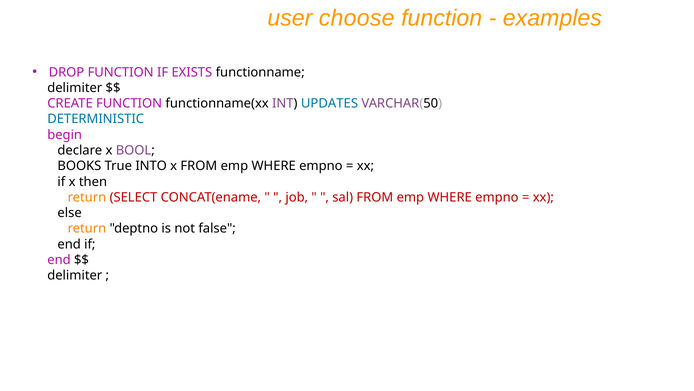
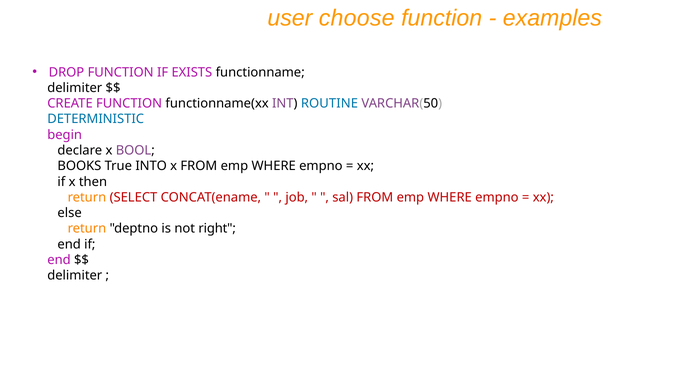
UPDATES: UPDATES -> ROUTINE
false: false -> right
